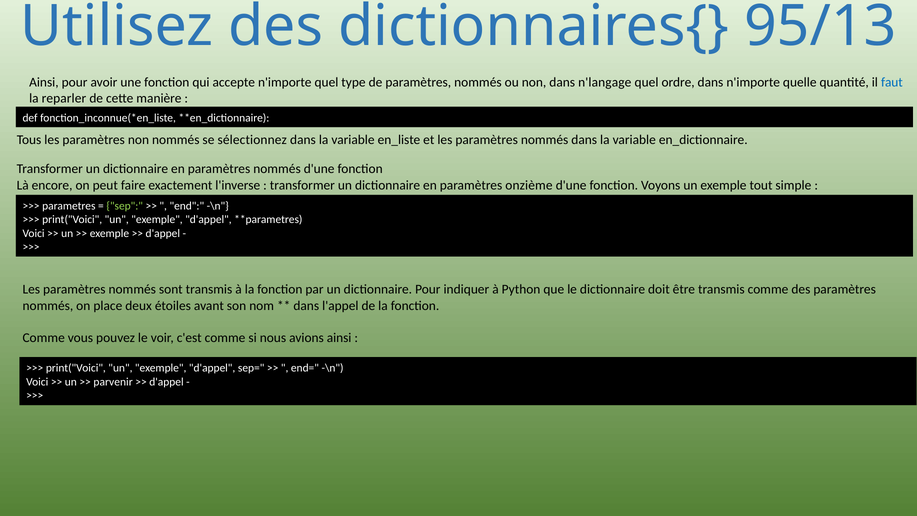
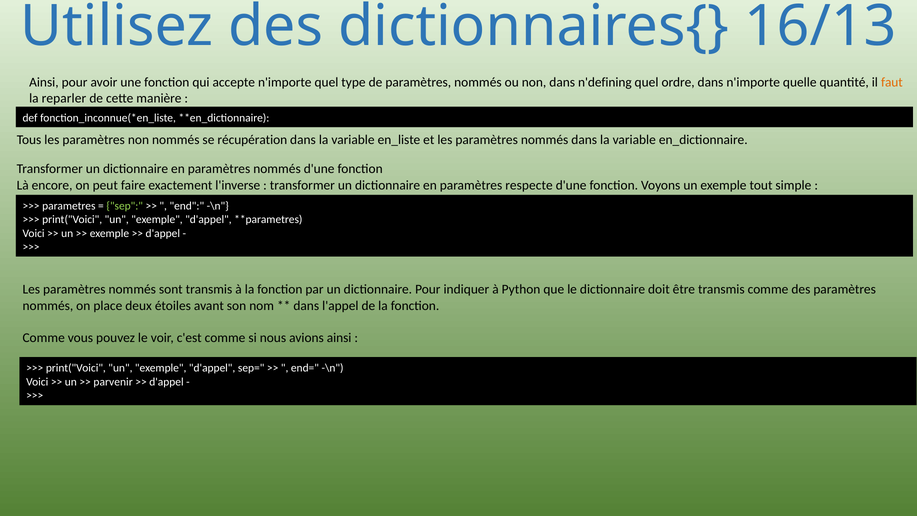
95/13: 95/13 -> 16/13
n'langage: n'langage -> n'defining
faut colour: blue -> orange
sélectionnez: sélectionnez -> récupération
onzième: onzième -> respecte
